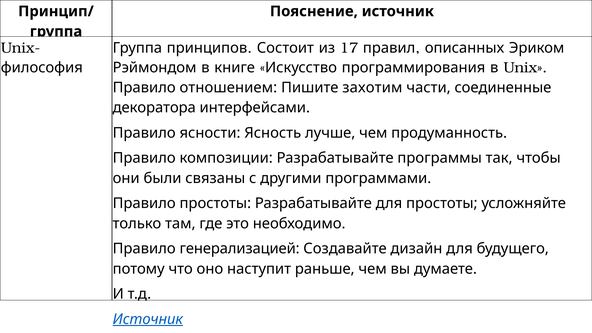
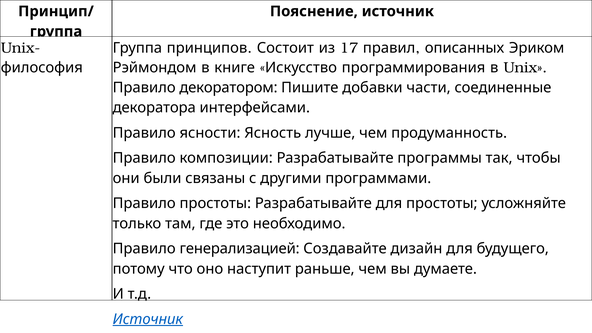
отношением: отношением -> декоратором
захотим: захотим -> добавки
